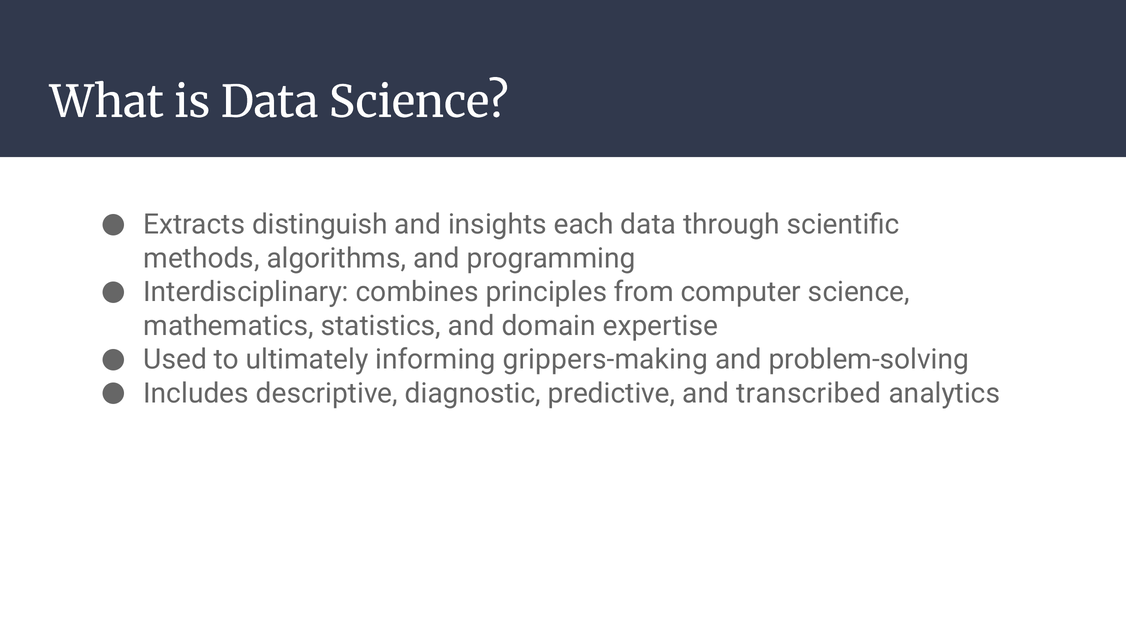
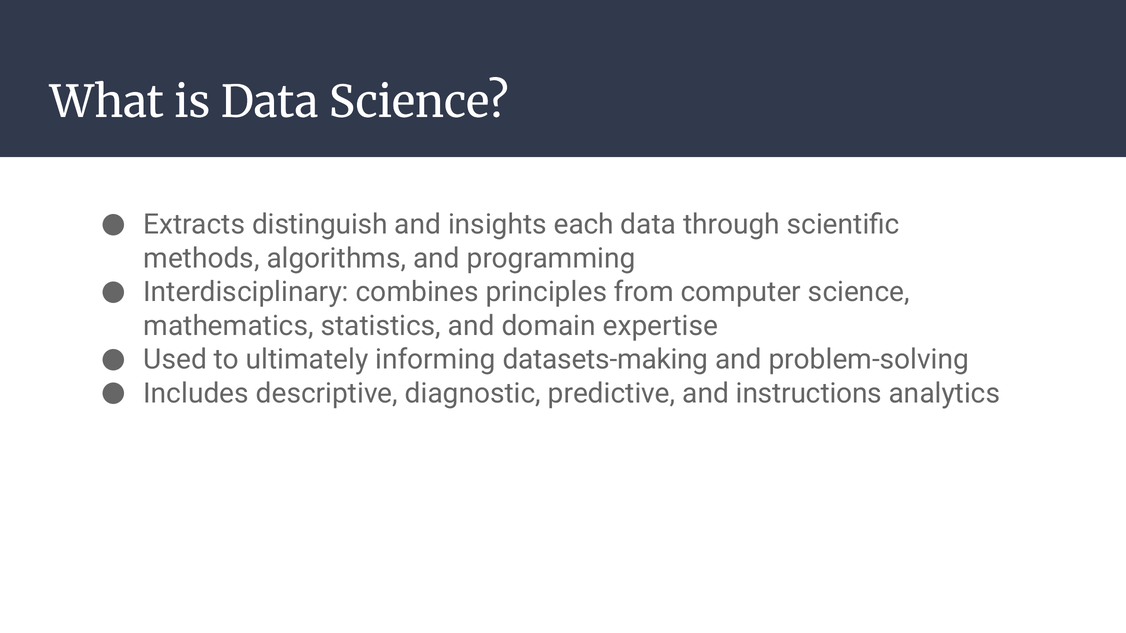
grippers-making: grippers-making -> datasets-making
transcribed: transcribed -> instructions
